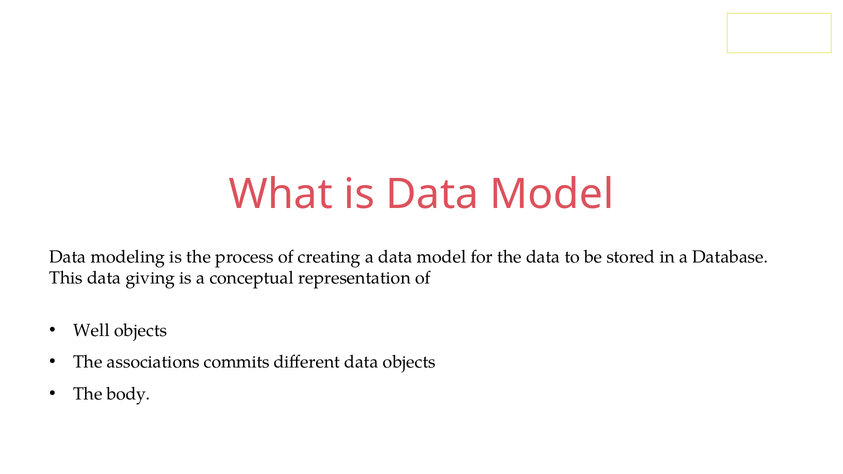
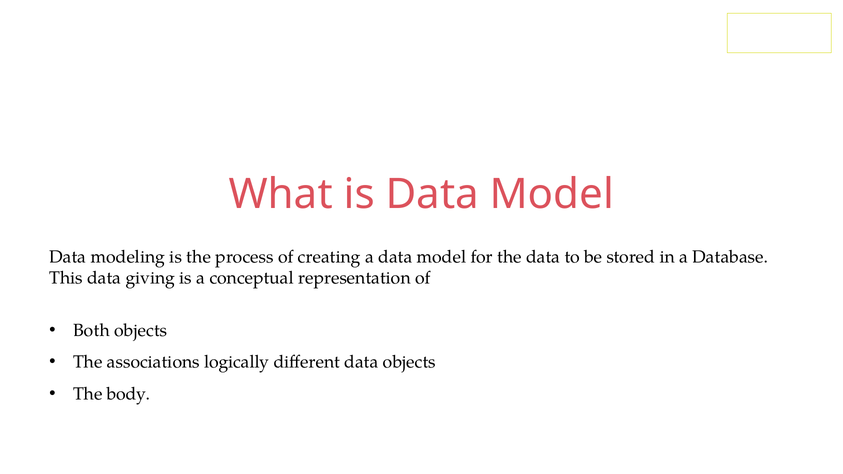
Well: Well -> Both
commits: commits -> logically
